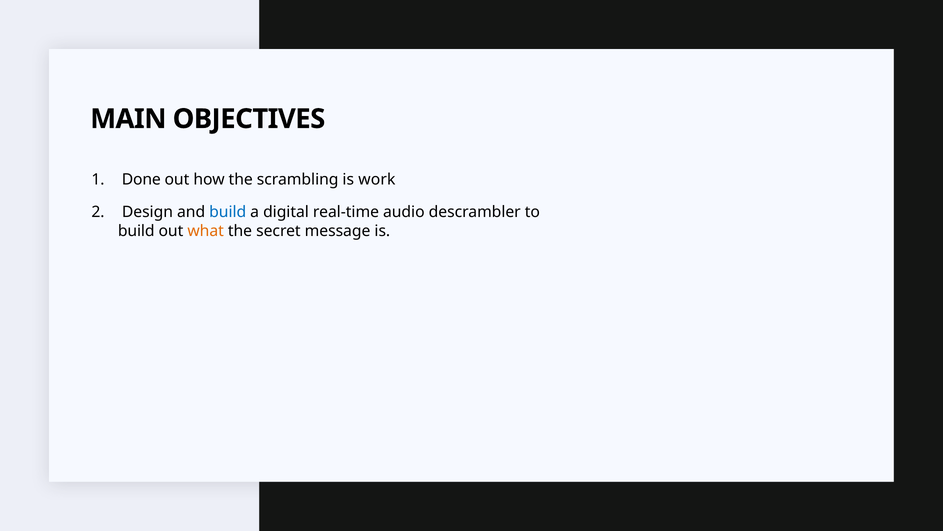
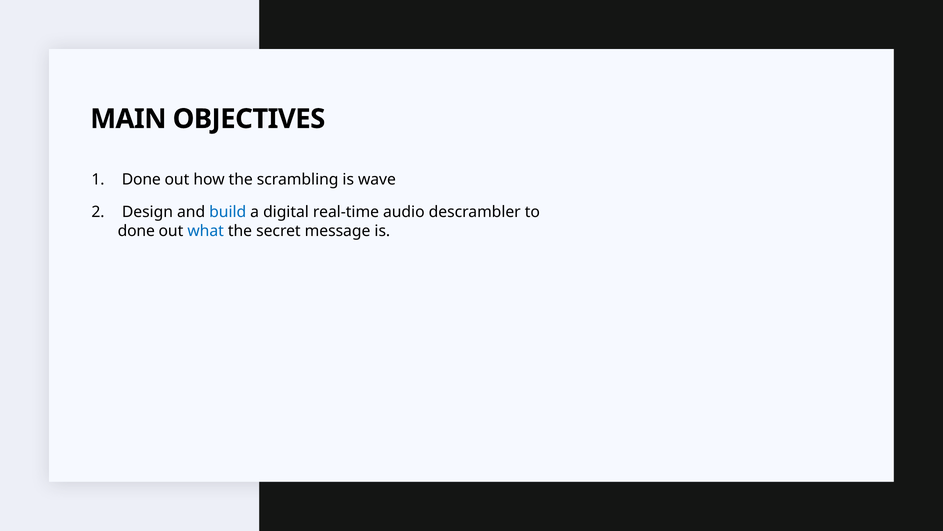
work: work -> wave
build at (136, 231): build -> done
what colour: orange -> blue
